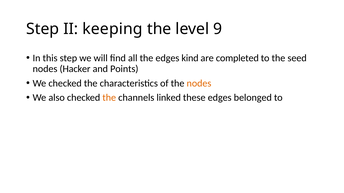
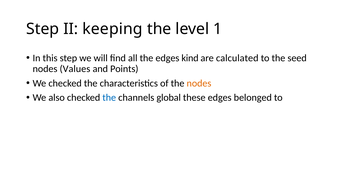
9: 9 -> 1
completed: completed -> calculated
Hacker: Hacker -> Values
the at (109, 98) colour: orange -> blue
linked: linked -> global
